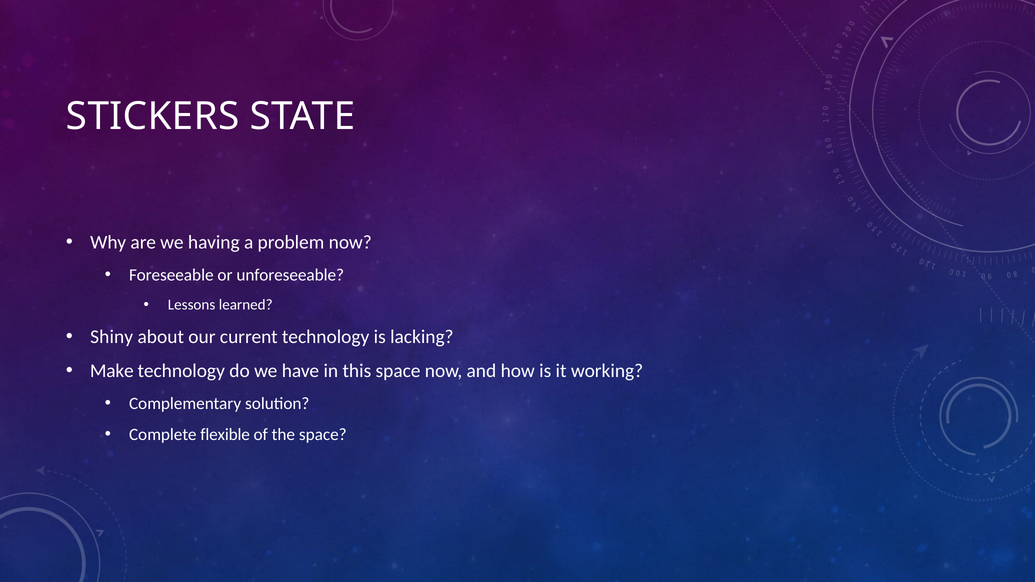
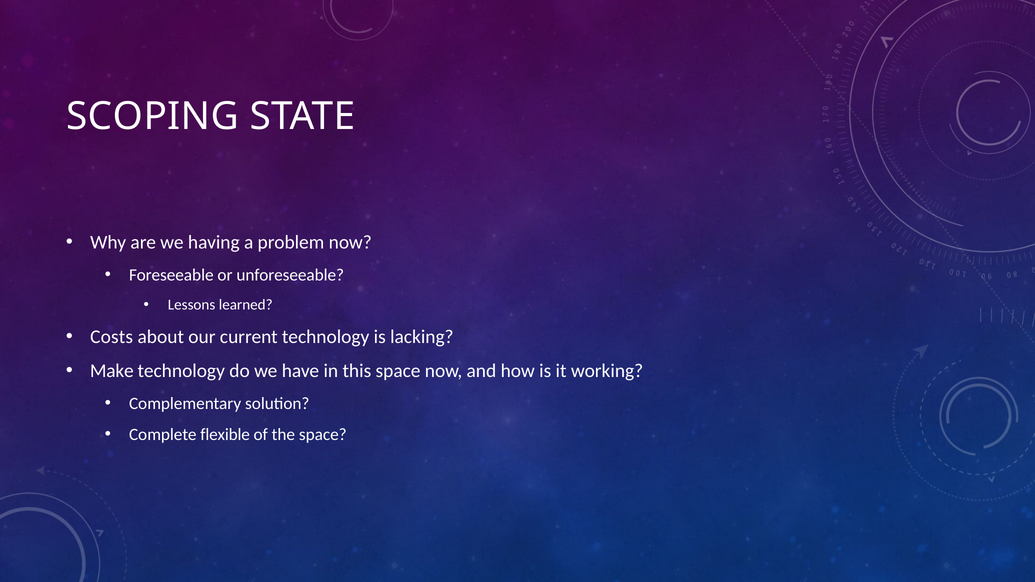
STICKERS: STICKERS -> SCOPING
Shiny: Shiny -> Costs
